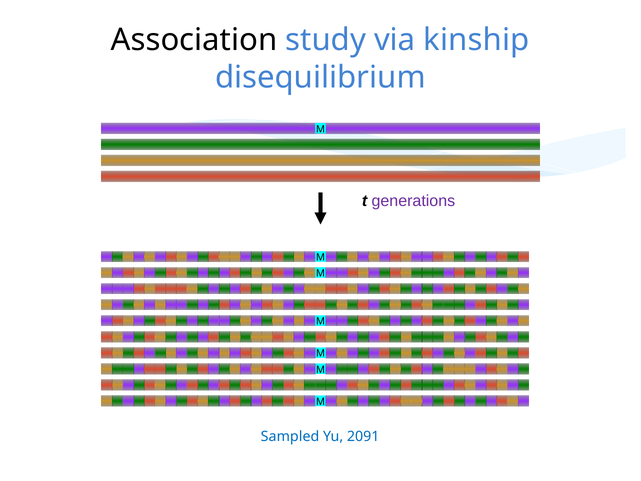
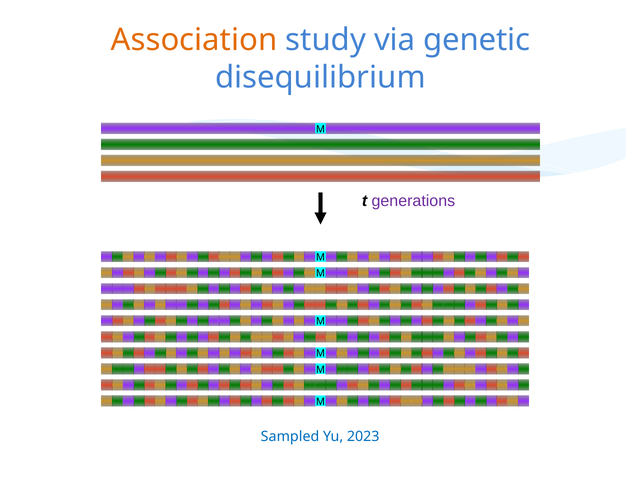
Association colour: black -> orange
kinship: kinship -> genetic
2091: 2091 -> 2023
